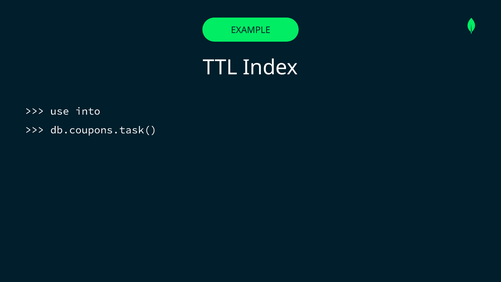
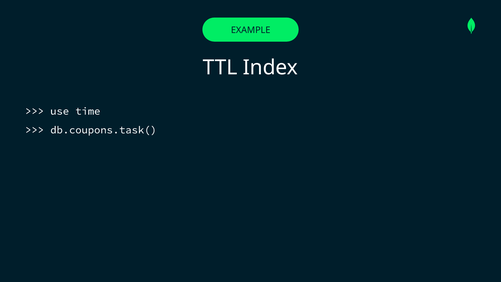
into: into -> time
